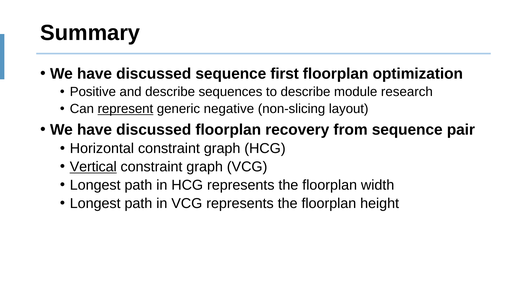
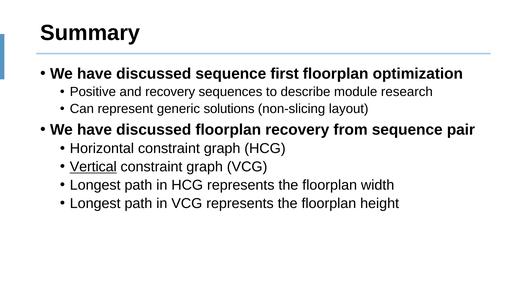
and describe: describe -> recovery
represent underline: present -> none
negative: negative -> solutions
